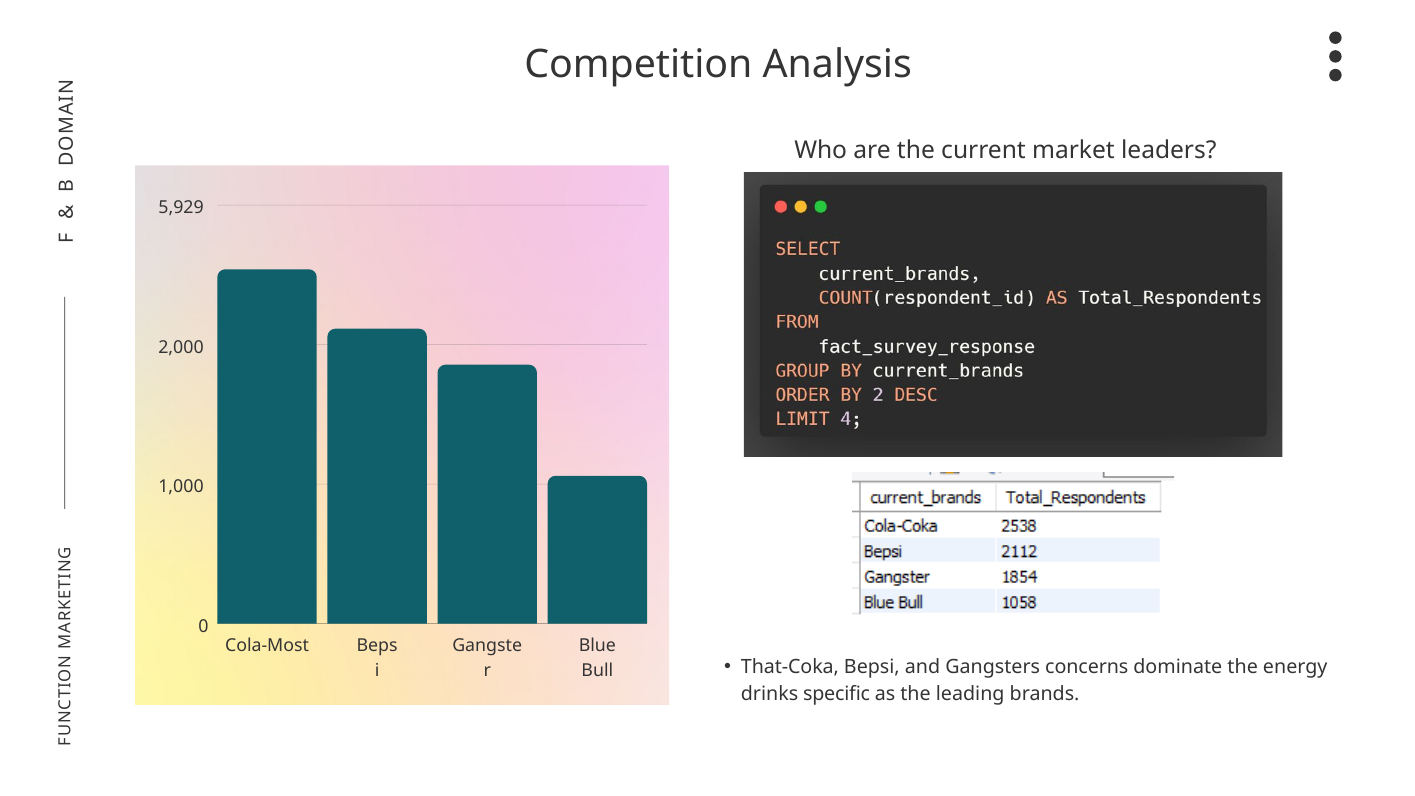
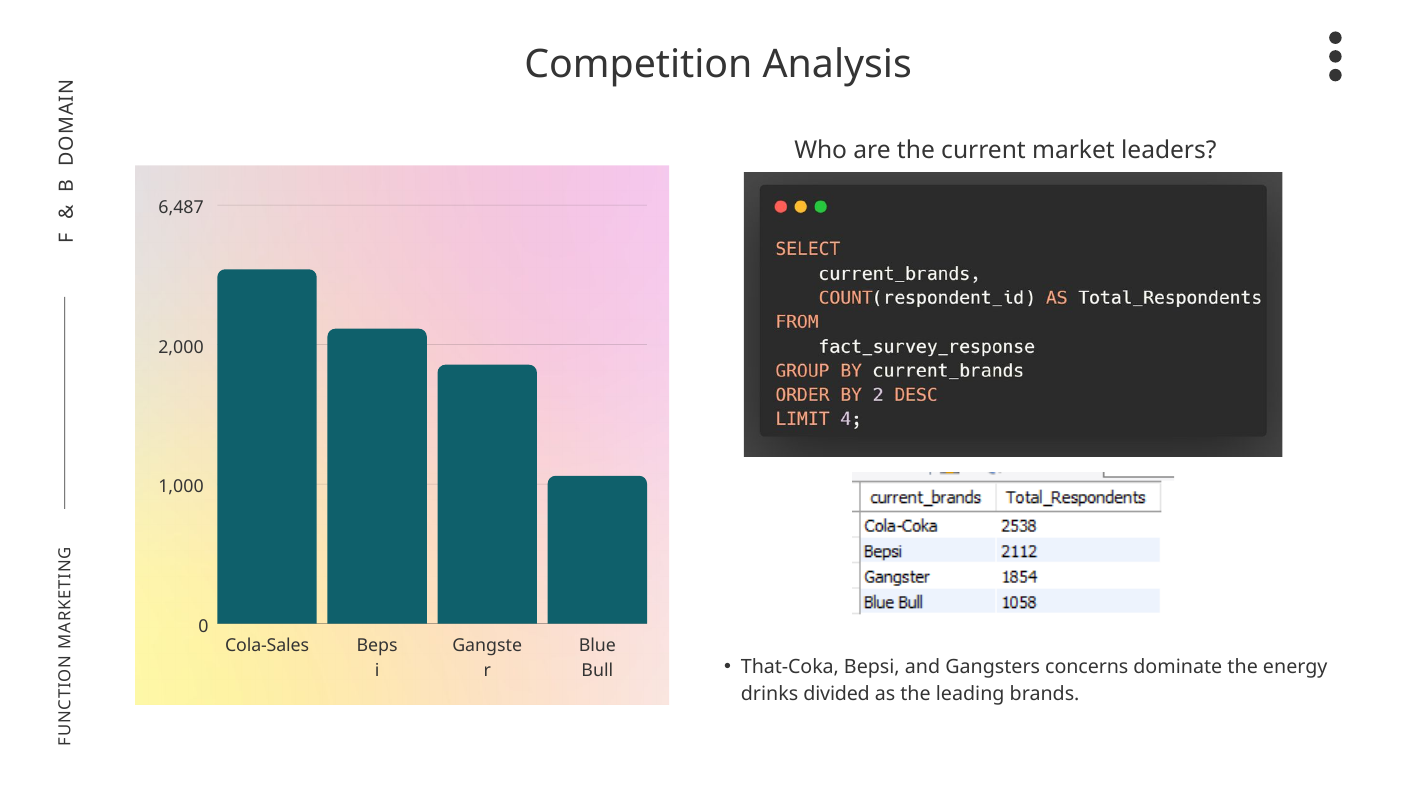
5,929: 5,929 -> 6,487
Cola-Most: Cola-Most -> Cola-Sales
specific: specific -> divided
